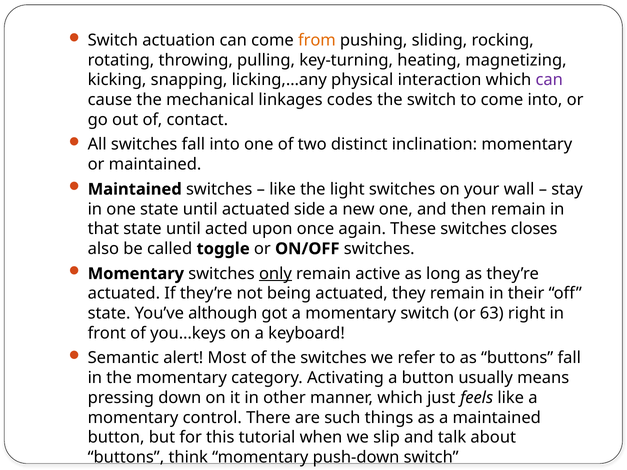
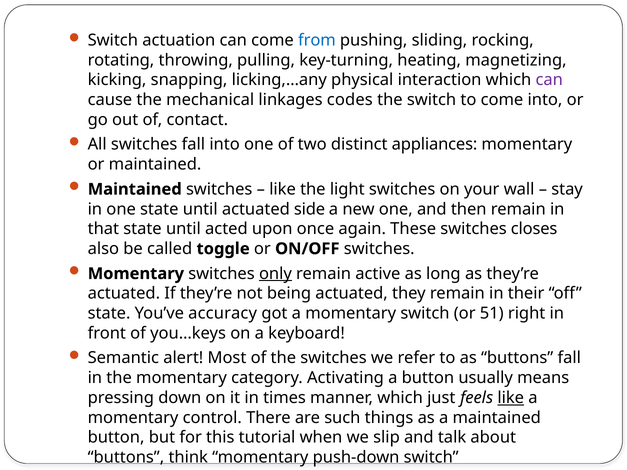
from colour: orange -> blue
inclination: inclination -> appliances
although: although -> accuracy
63: 63 -> 51
other: other -> times
like at (511, 398) underline: none -> present
